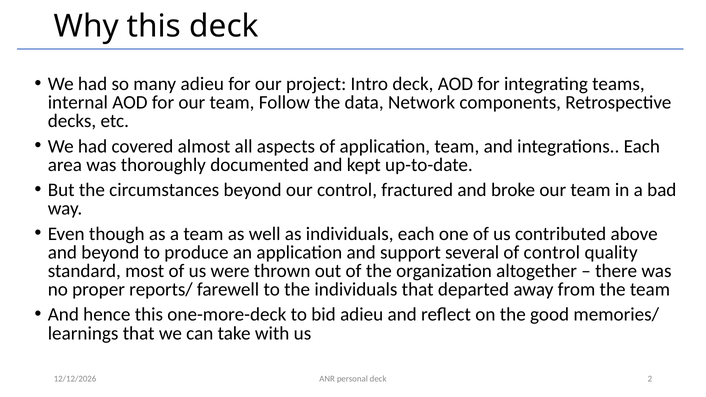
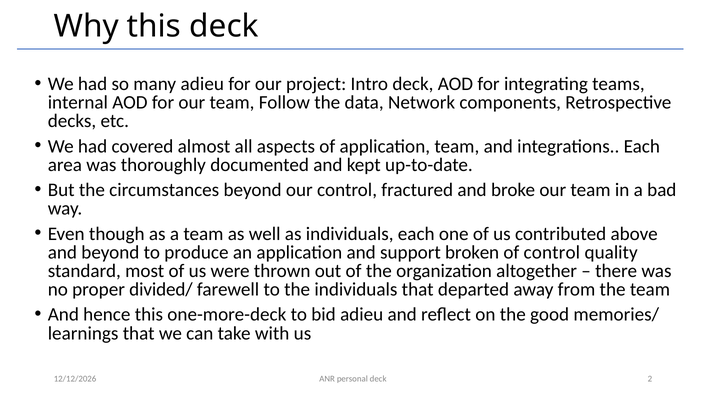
several: several -> broken
reports/: reports/ -> divided/
